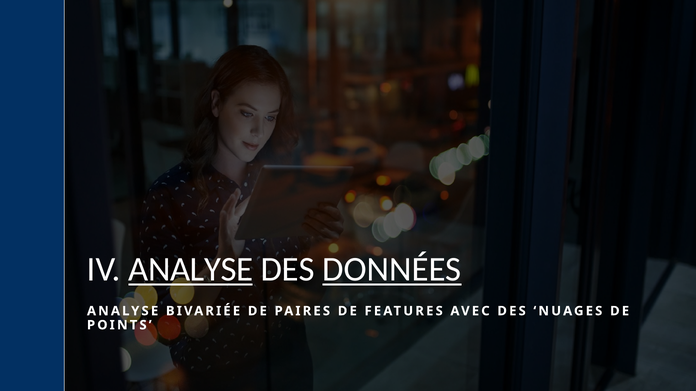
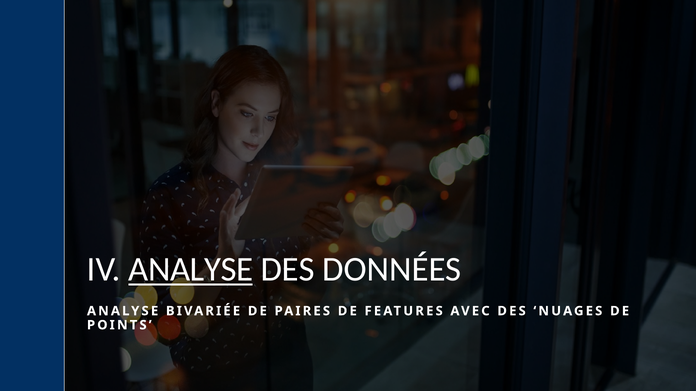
DONNÉES underline: present -> none
